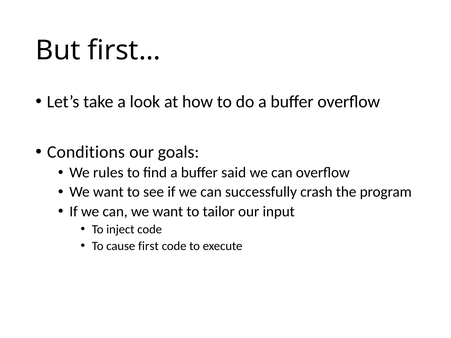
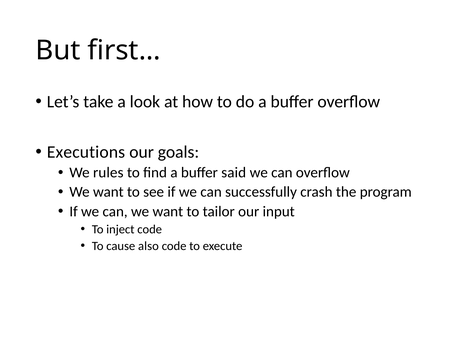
Conditions: Conditions -> Executions
first: first -> also
